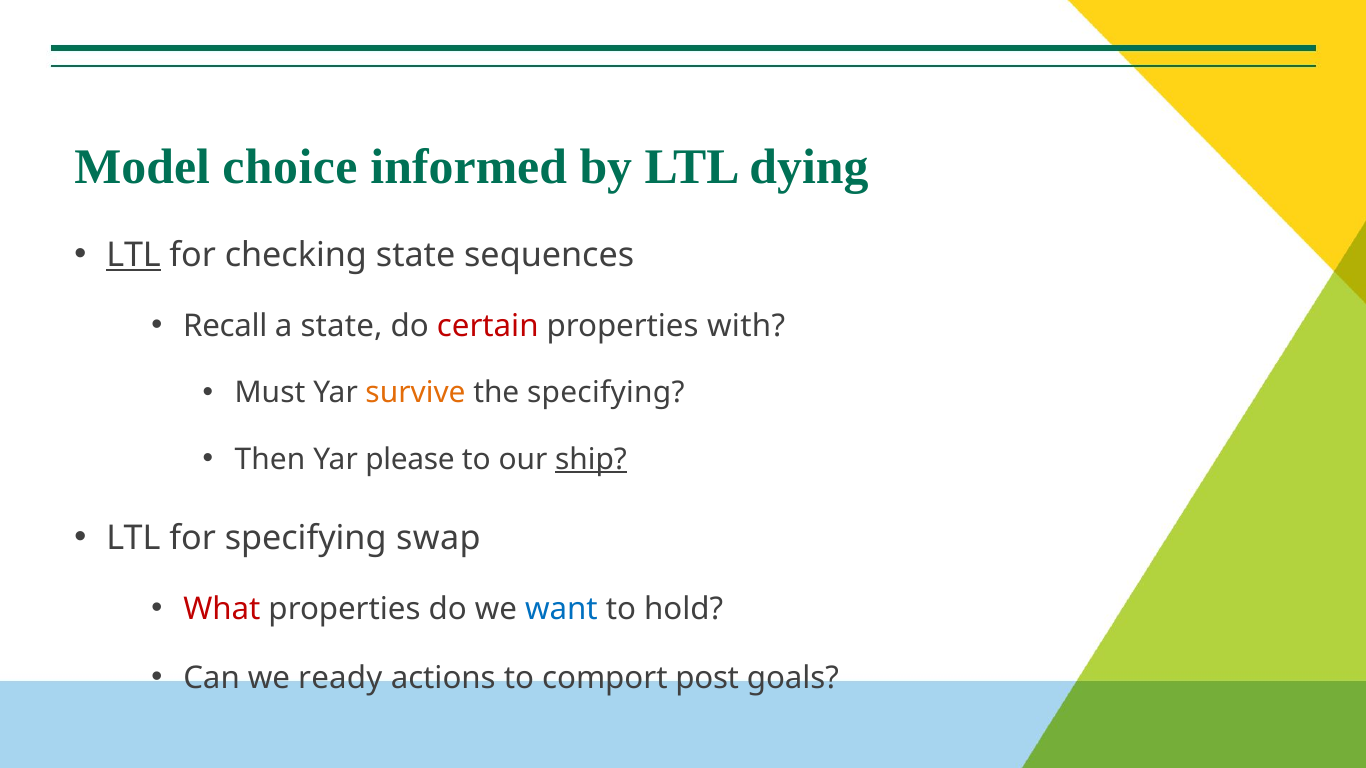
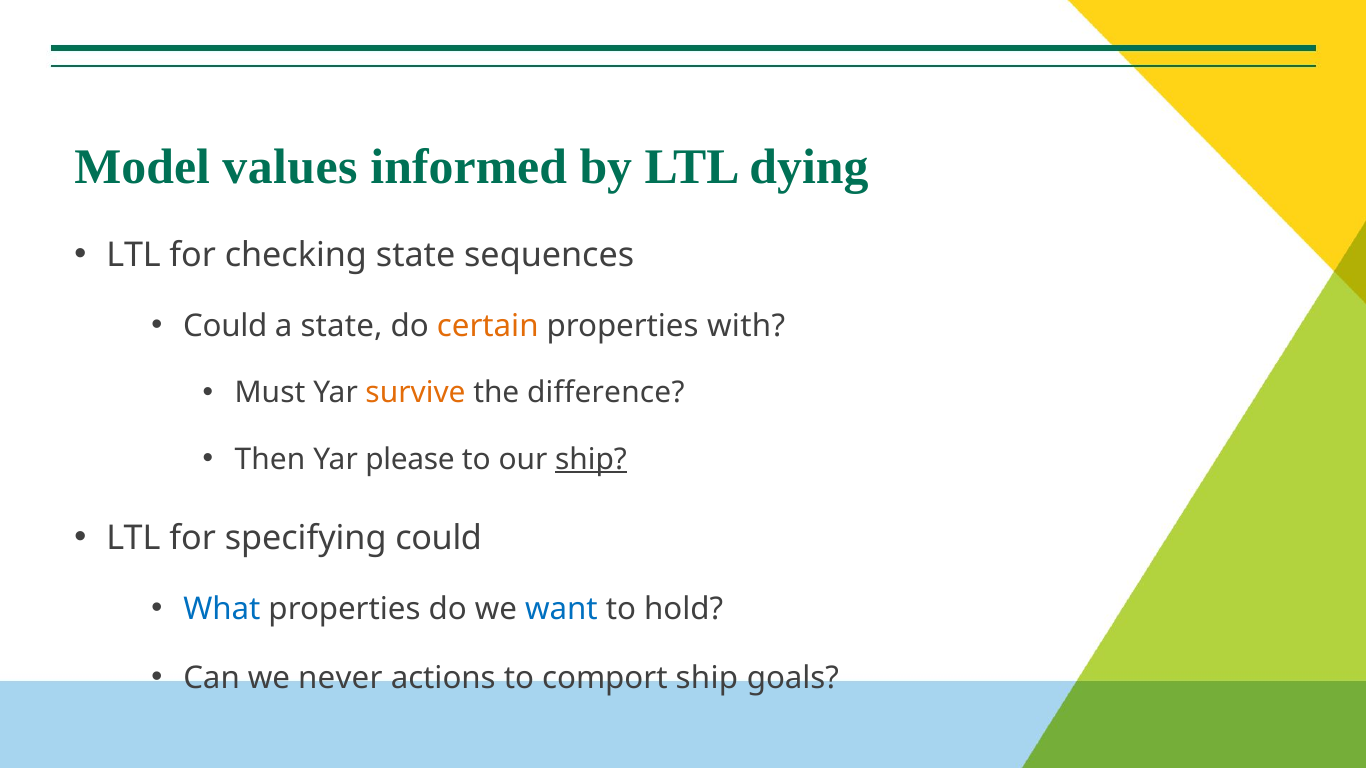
choice: choice -> values
LTL at (134, 255) underline: present -> none
Recall at (225, 326): Recall -> Could
certain colour: red -> orange
the specifying: specifying -> difference
specifying swap: swap -> could
What colour: red -> blue
ready: ready -> never
comport post: post -> ship
